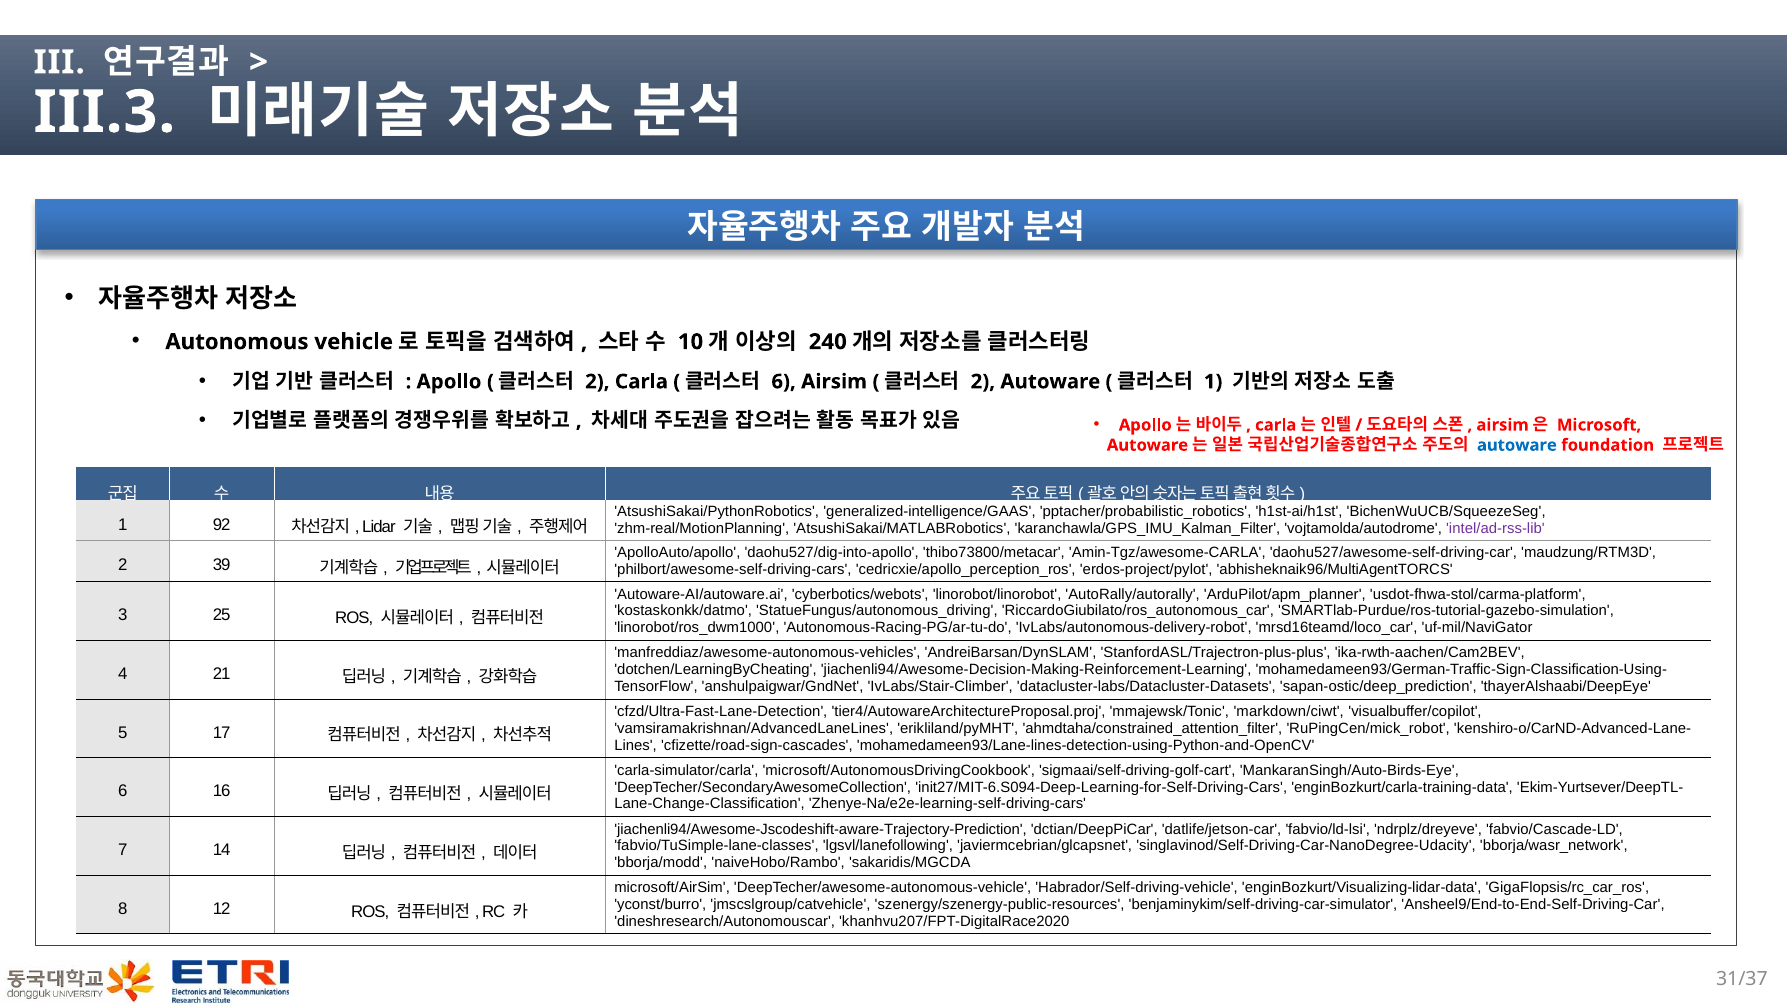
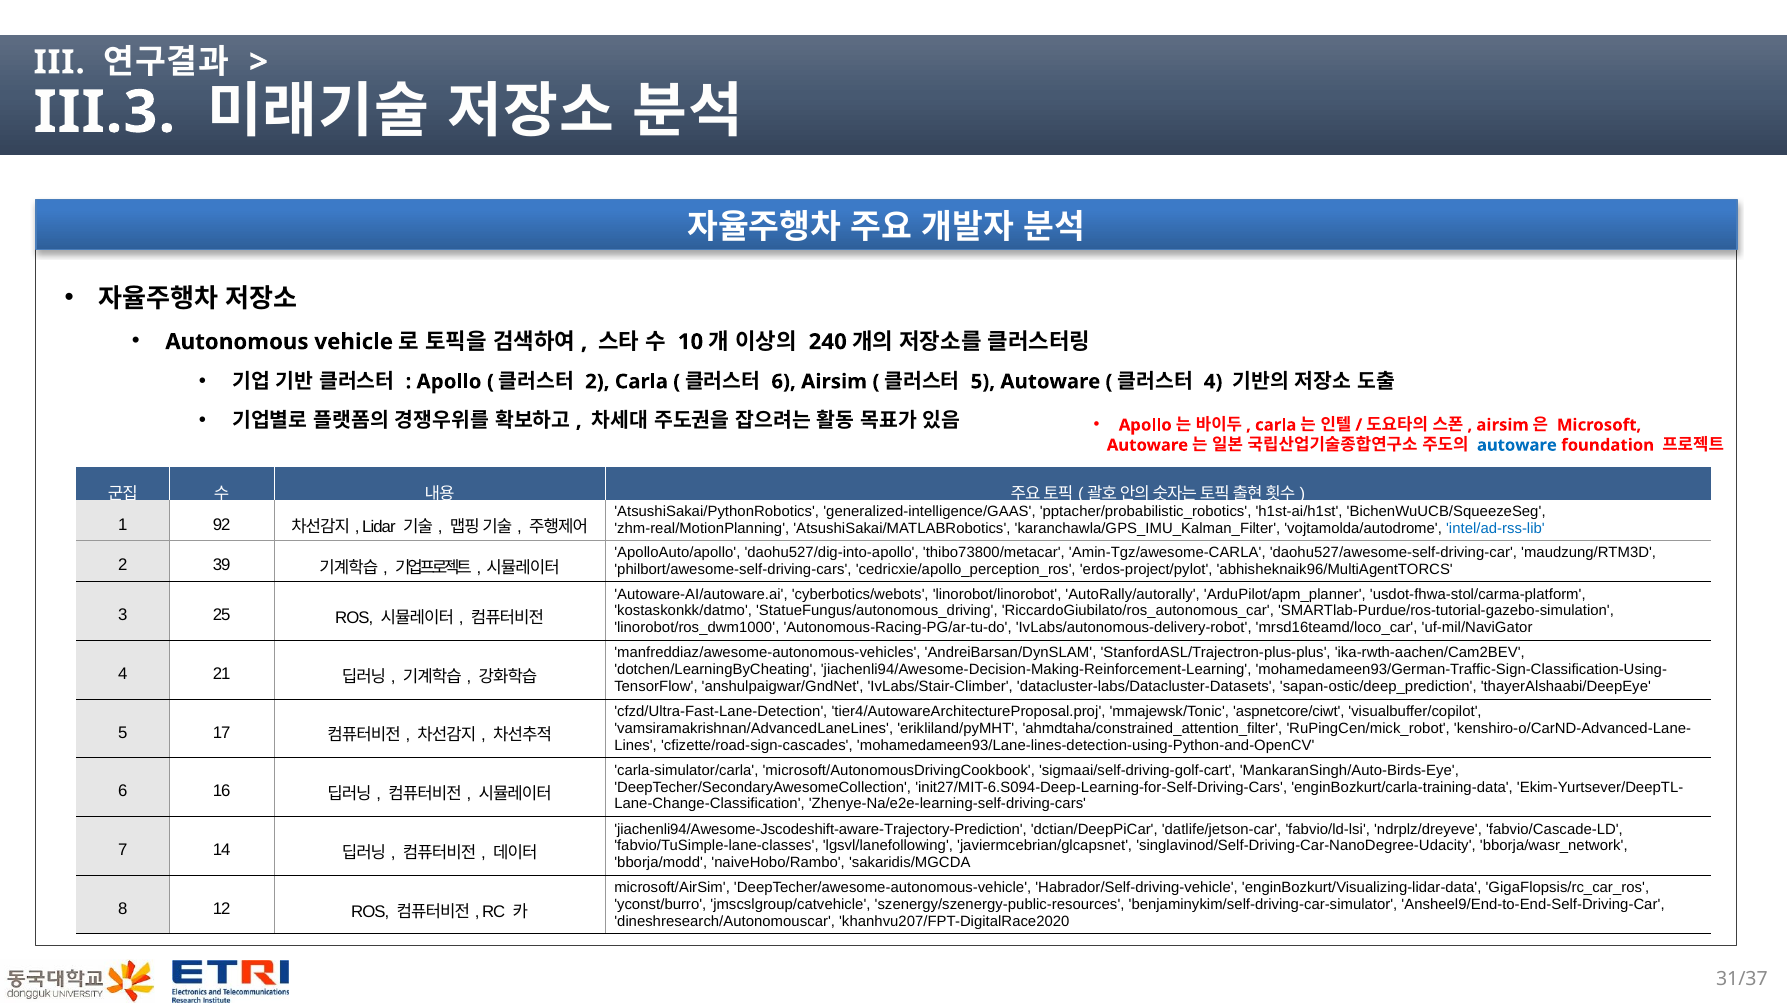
2 at (983, 382): 2 -> 5
1 at (1213, 382): 1 -> 4
intel/ad-rss-lib colour: purple -> blue
markdown/ciwt: markdown/ciwt -> aspnetcore/ciwt
